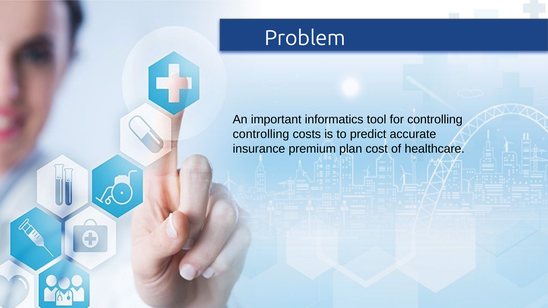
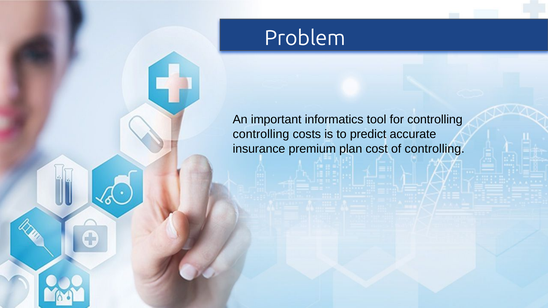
of healthcare: healthcare -> controlling
